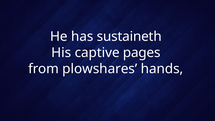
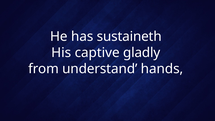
pages: pages -> gladly
plowshares: plowshares -> understand
